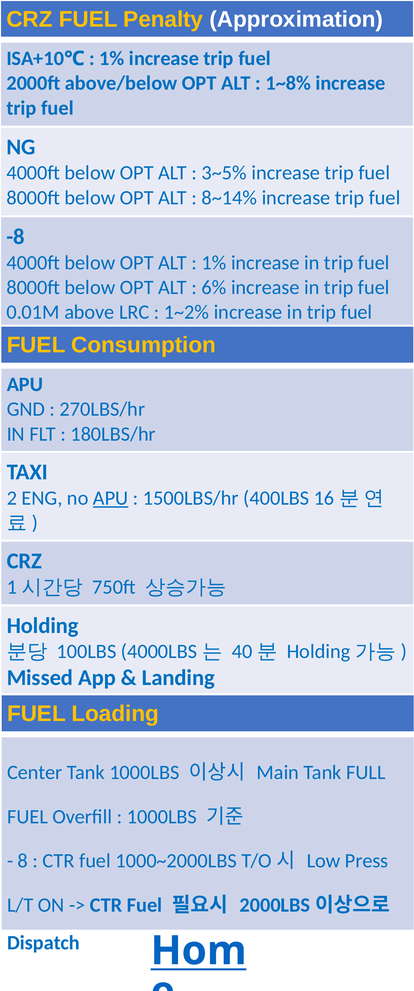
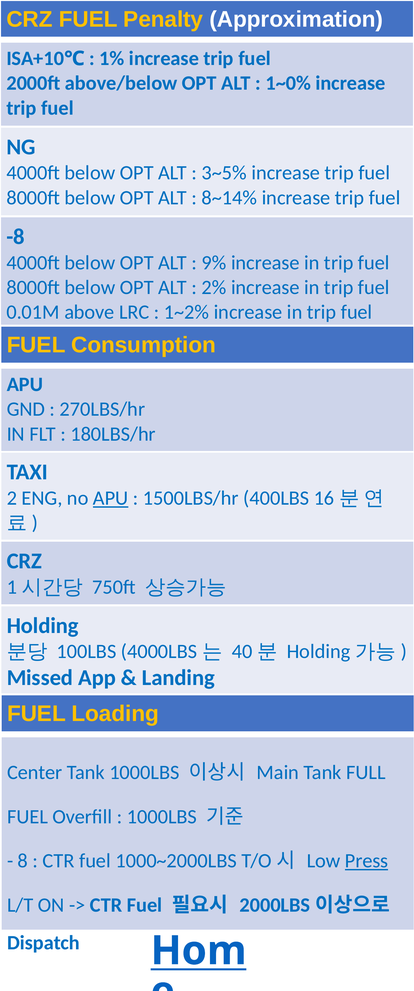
1~8%: 1~8% -> 1~0%
1% at (214, 263): 1% -> 9%
6%: 6% -> 2%
Press underline: none -> present
